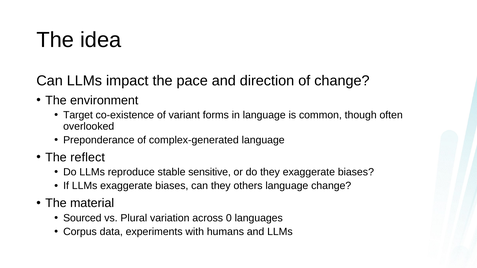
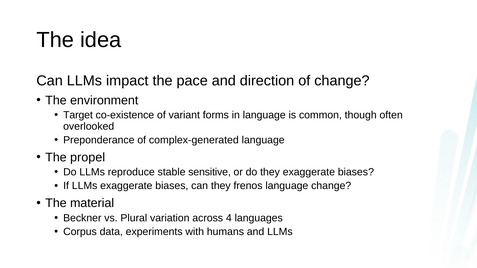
reflect: reflect -> propel
others: others -> frenos
Sourced: Sourced -> Beckner
0: 0 -> 4
